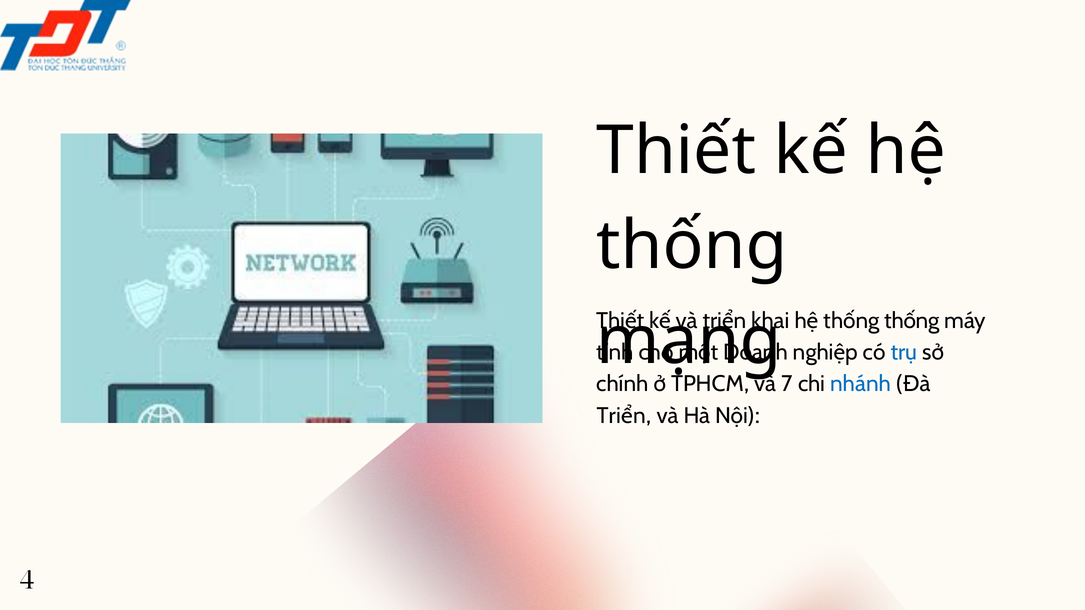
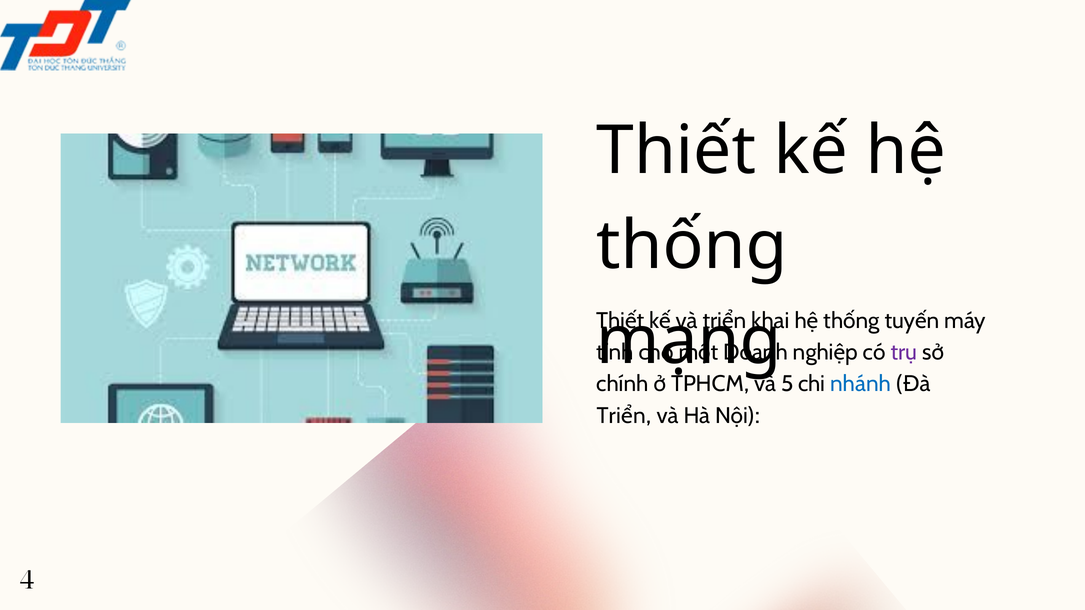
thống thống: thống -> tuyến
trụ colour: blue -> purple
7: 7 -> 5
